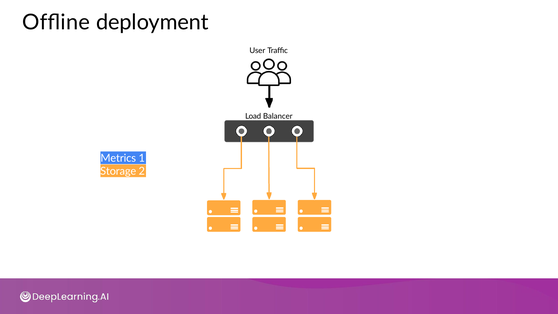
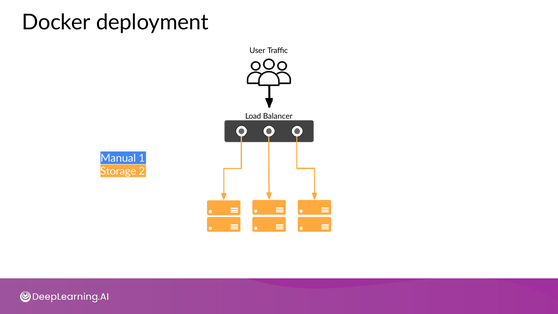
Ofﬂine: Ofﬂine -> Docker
Metrics: Metrics -> Manual
